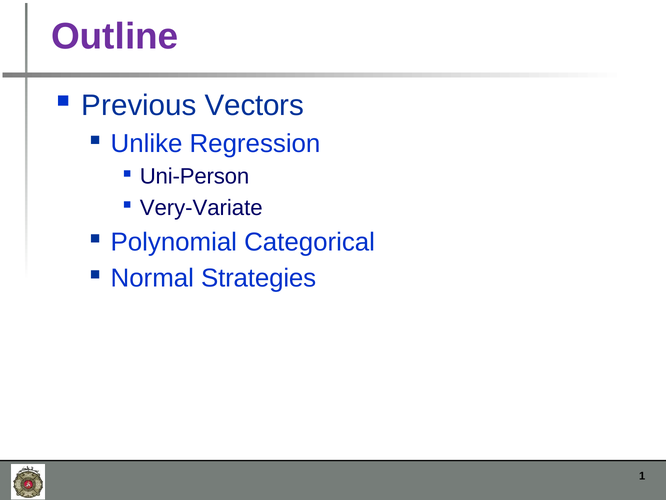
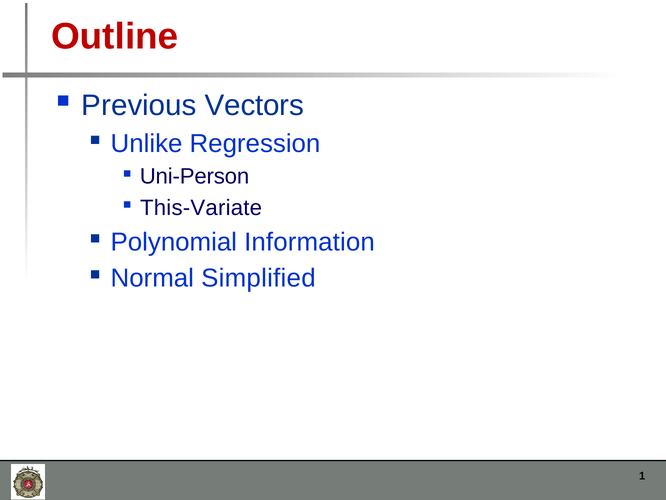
Outline colour: purple -> red
Very-Variate: Very-Variate -> This-Variate
Categorical: Categorical -> Information
Strategies: Strategies -> Simplified
